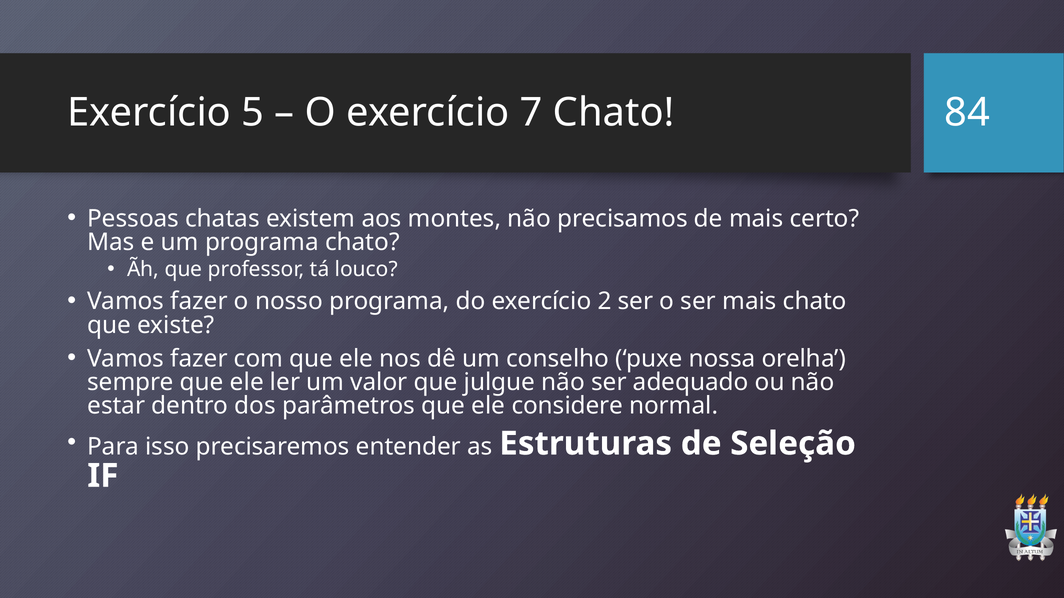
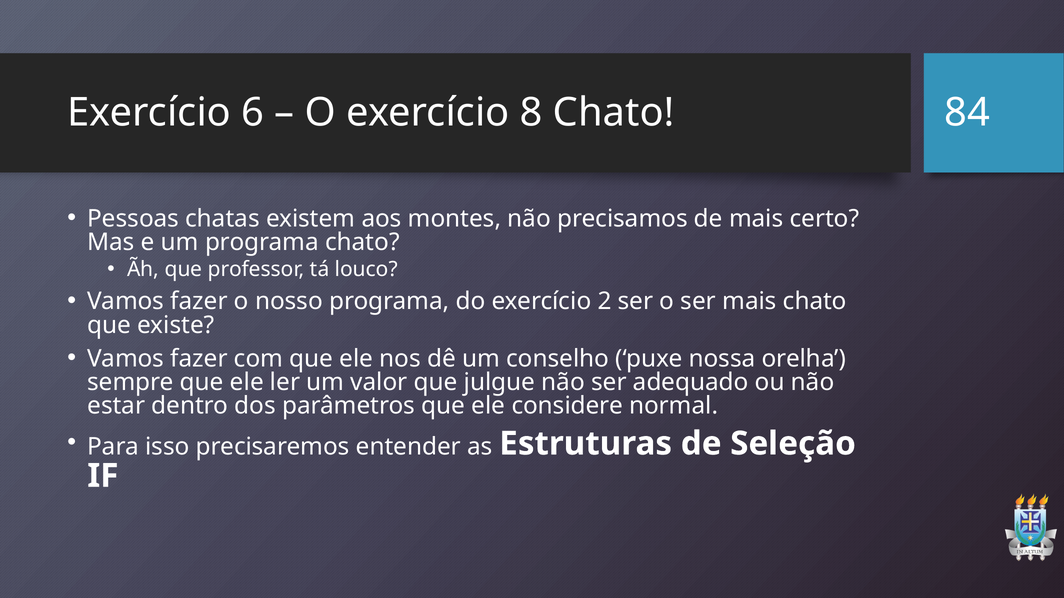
5: 5 -> 6
7: 7 -> 8
